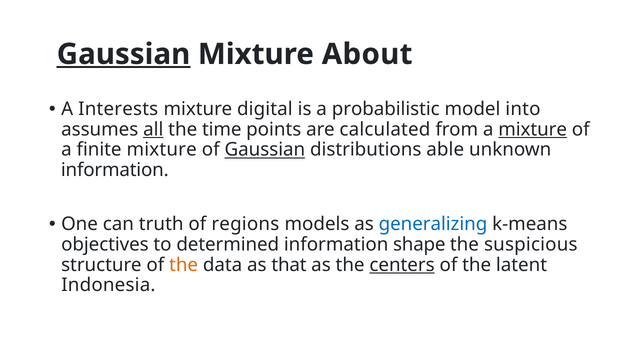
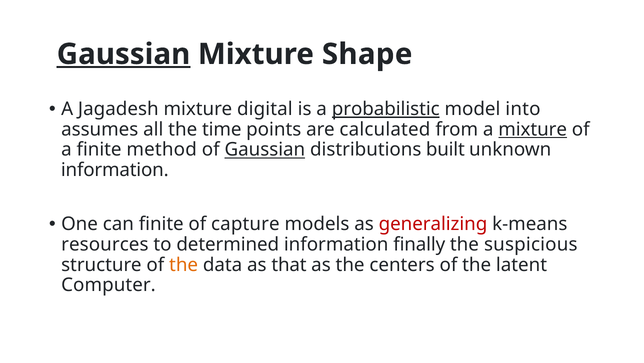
About: About -> Shape
Interests: Interests -> Jagadesh
probabilistic underline: none -> present
all underline: present -> none
finite mixture: mixture -> method
able: able -> built
can truth: truth -> finite
regions: regions -> capture
generalizing colour: blue -> red
objectives: objectives -> resources
shape: shape -> finally
centers underline: present -> none
Indonesia: Indonesia -> Computer
